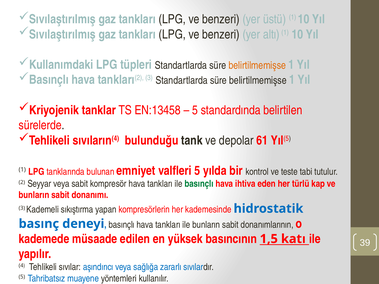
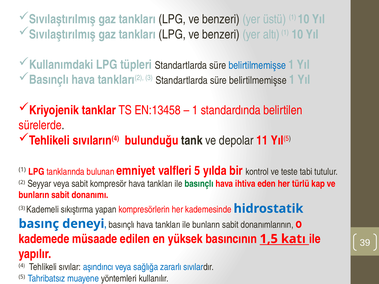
belirtilmemişse at (257, 65) colour: orange -> blue
5 at (195, 110): 5 -> 1
61: 61 -> 11
